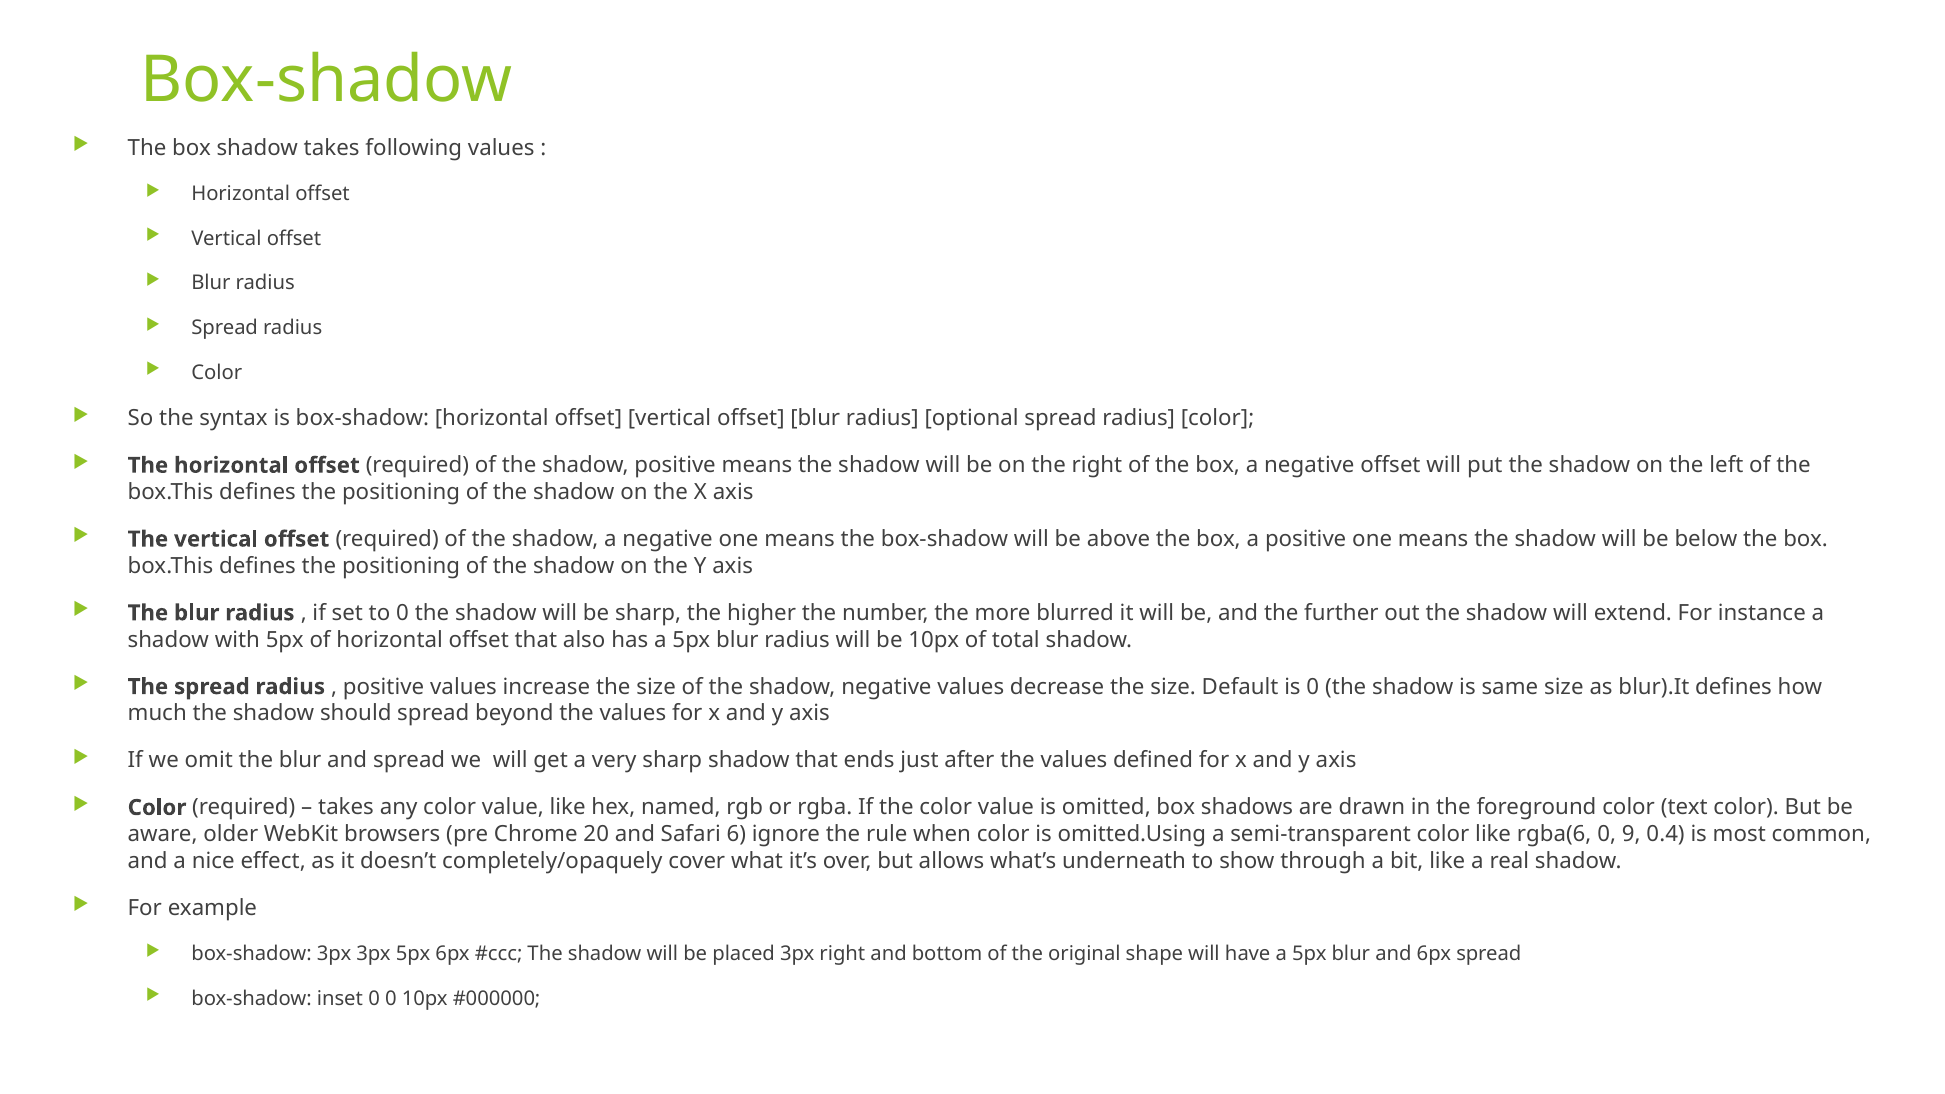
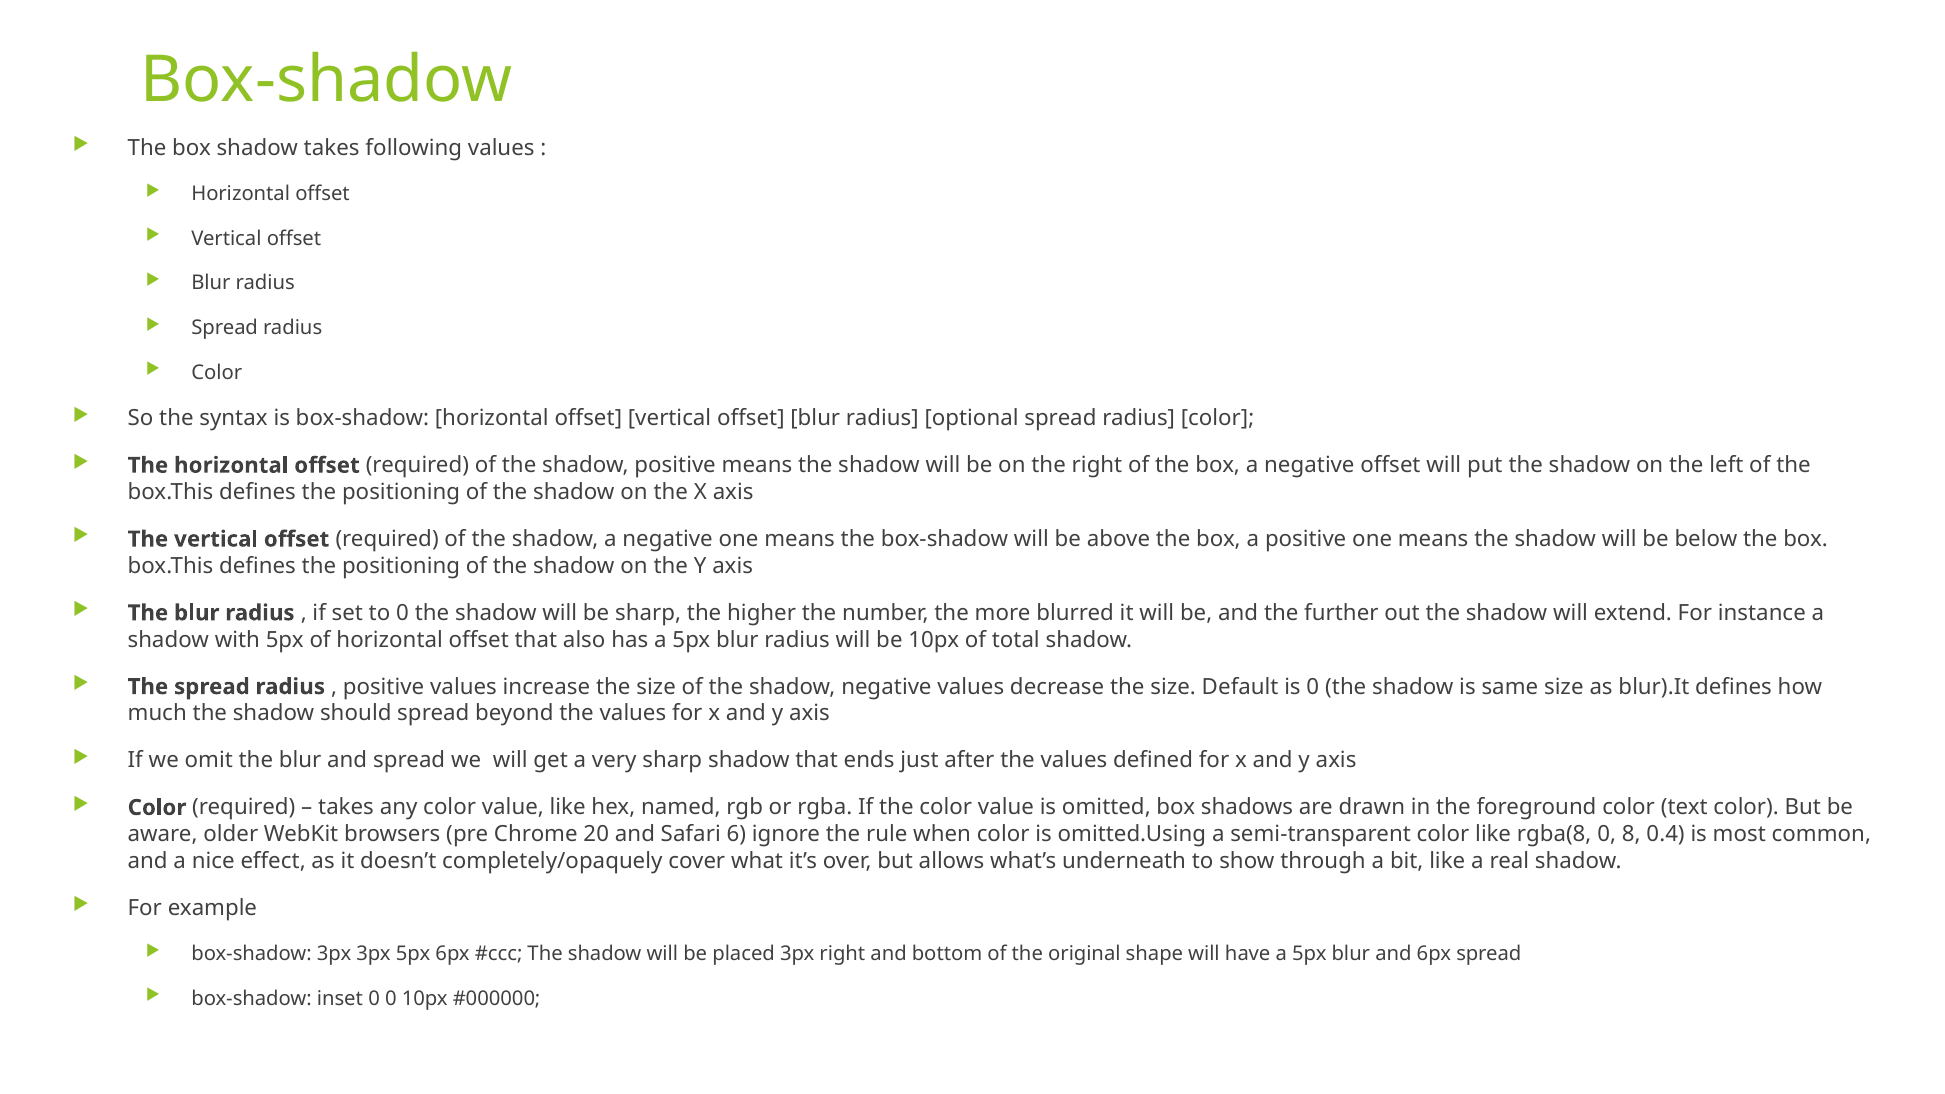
rgba(6: rgba(6 -> rgba(8
9: 9 -> 8
